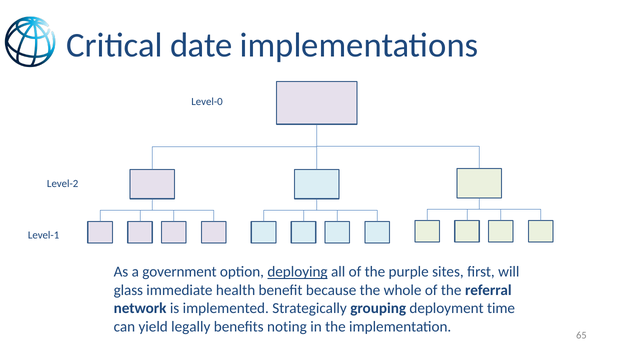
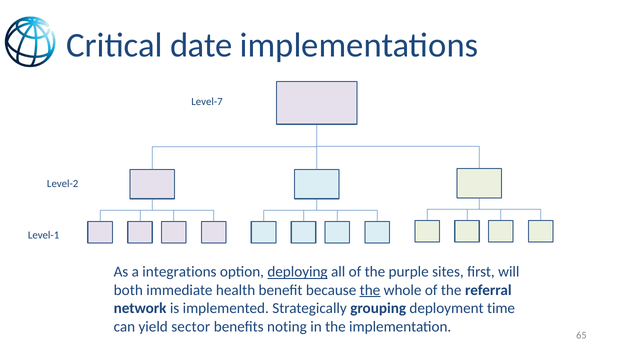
Level-0: Level-0 -> Level-7
government: government -> integrations
glass: glass -> both
the at (370, 290) underline: none -> present
legally: legally -> sector
